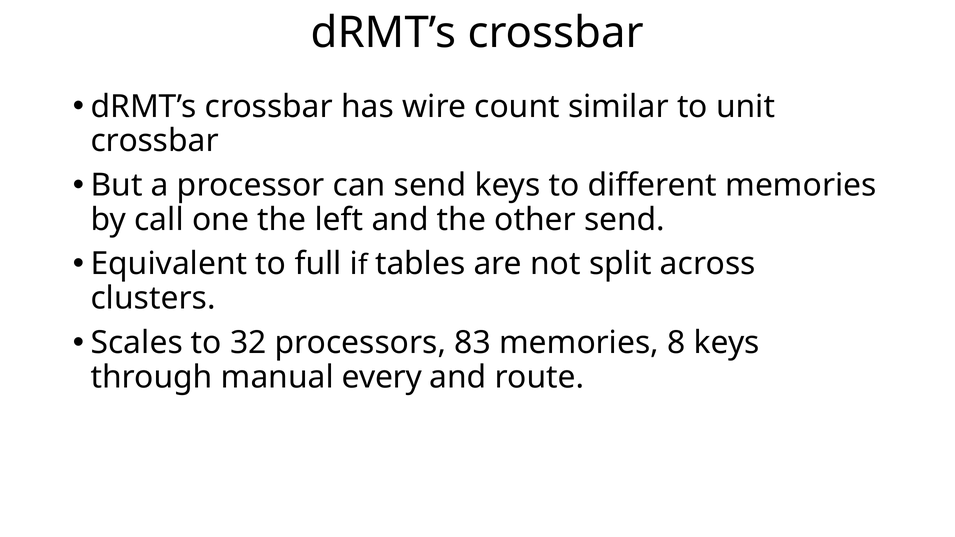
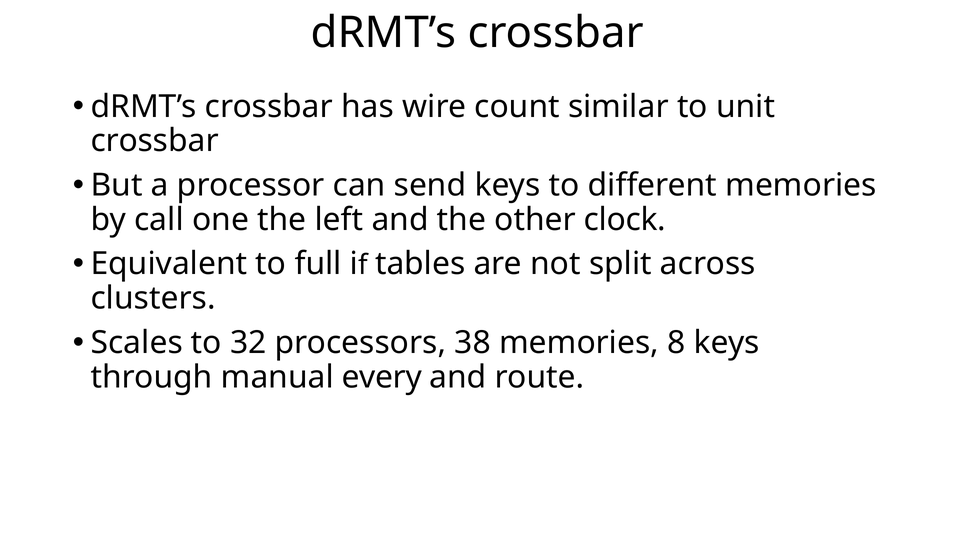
other send: send -> clock
83: 83 -> 38
